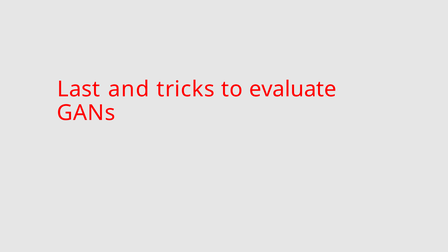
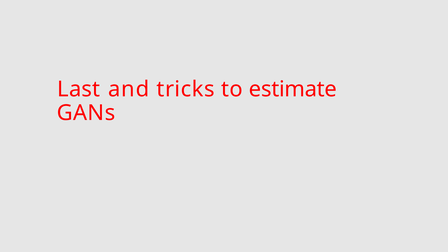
evaluate: evaluate -> estimate
